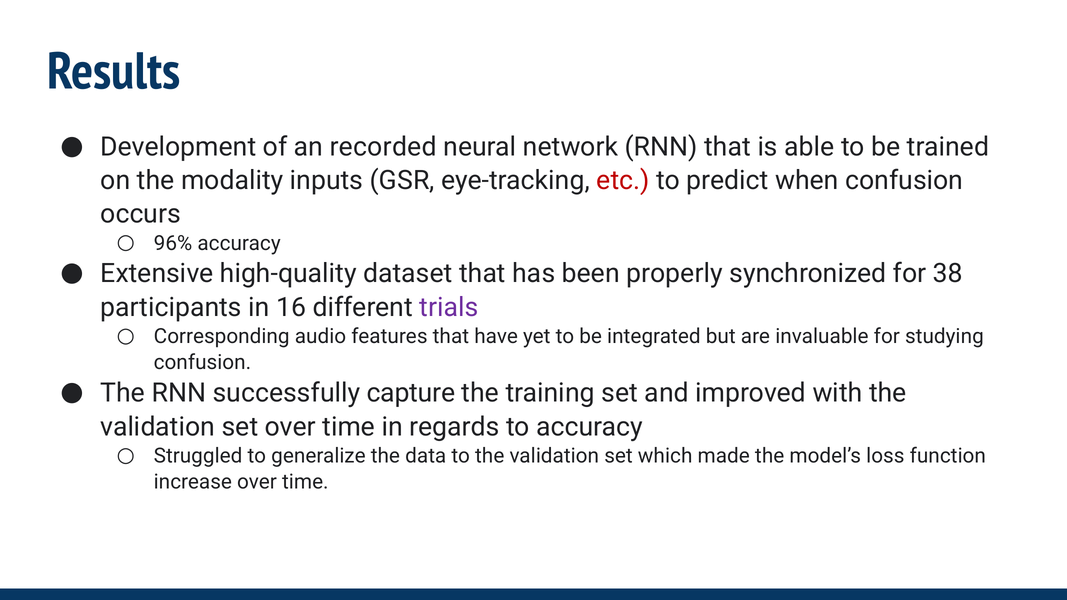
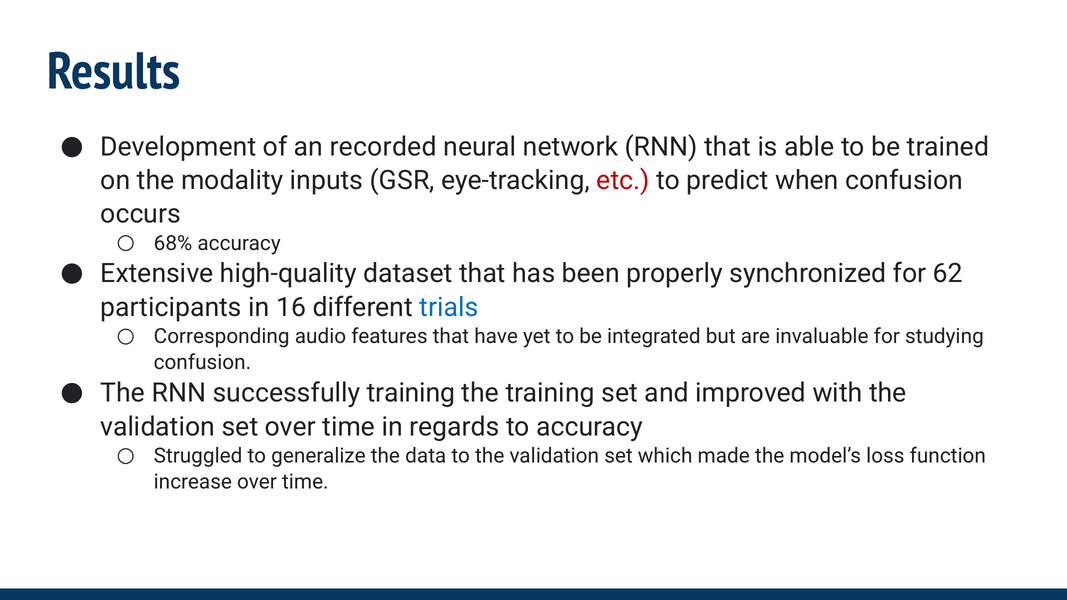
96%: 96% -> 68%
38: 38 -> 62
trials colour: purple -> blue
successfully capture: capture -> training
